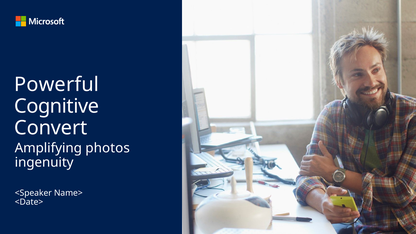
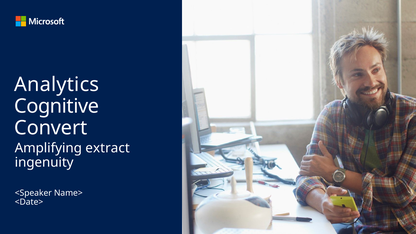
Powerful: Powerful -> Analytics
photos: photos -> extract
